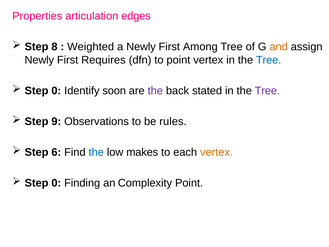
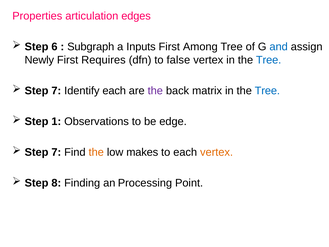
8: 8 -> 6
Weighted: Weighted -> Subgraph
a Newly: Newly -> Inputs
and colour: orange -> blue
to point: point -> false
0 at (56, 91): 0 -> 7
Identify soon: soon -> each
stated: stated -> matrix
Tree at (267, 91) colour: purple -> blue
9: 9 -> 1
rules: rules -> edge
6 at (56, 152): 6 -> 7
the at (96, 152) colour: blue -> orange
0 at (56, 183): 0 -> 8
Complexity: Complexity -> Processing
